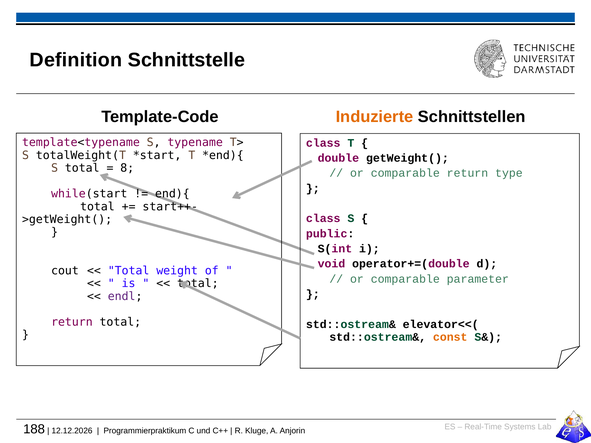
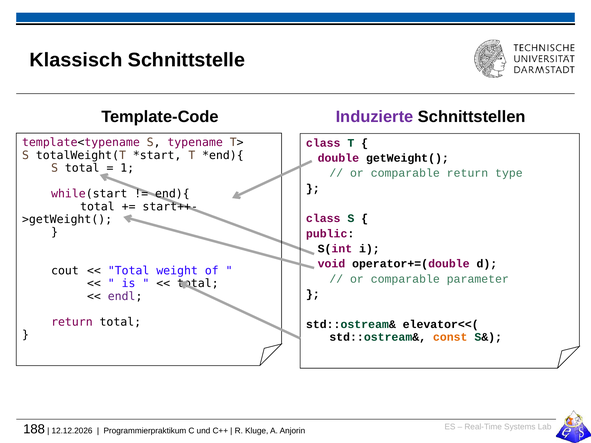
Definition: Definition -> Klassisch
Induzierte colour: orange -> purple
8: 8 -> 1
